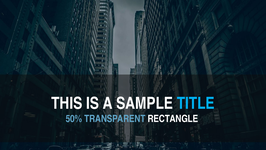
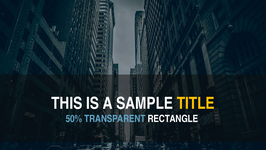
TITLE colour: light blue -> yellow
